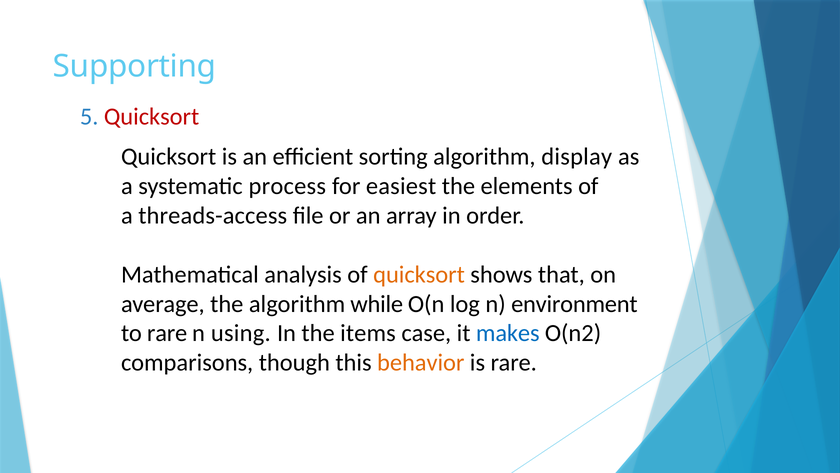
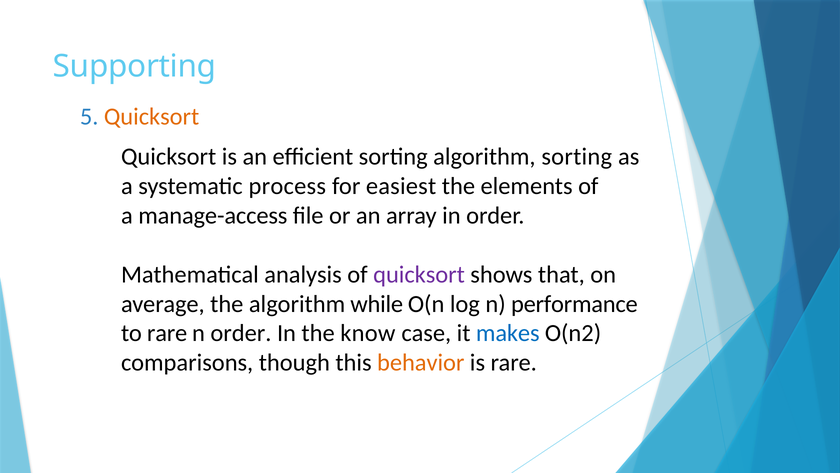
Quicksort at (152, 117) colour: red -> orange
algorithm display: display -> sorting
threads-access: threads-access -> manage-access
quicksort at (419, 274) colour: orange -> purple
environment: environment -> performance
n using: using -> order
items: items -> know
